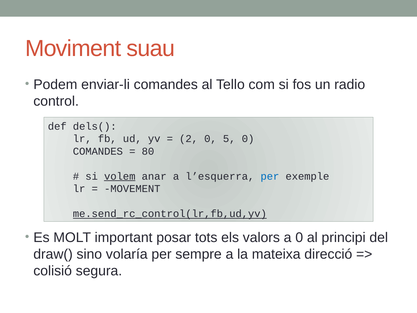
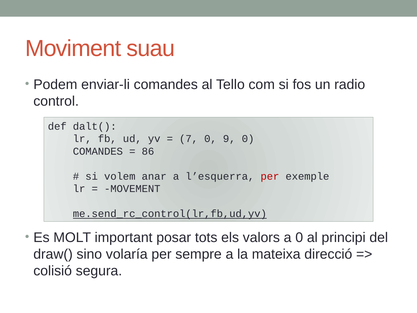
dels(: dels( -> dalt(
2: 2 -> 7
5: 5 -> 9
80: 80 -> 86
volem underline: present -> none
per at (270, 176) colour: blue -> red
